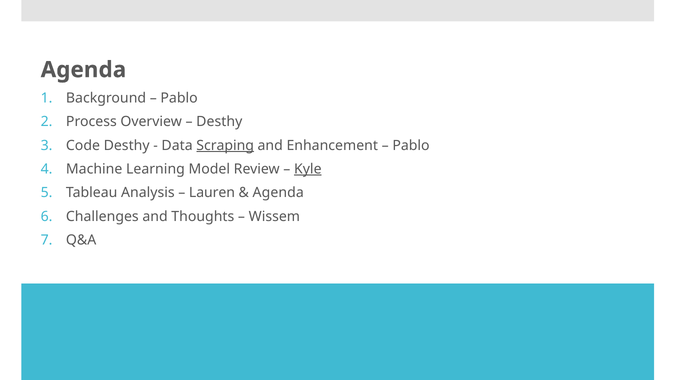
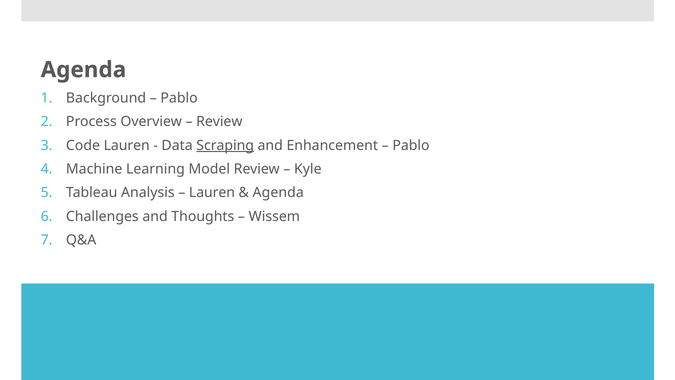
Desthy at (219, 122): Desthy -> Review
Code Desthy: Desthy -> Lauren
Kyle underline: present -> none
